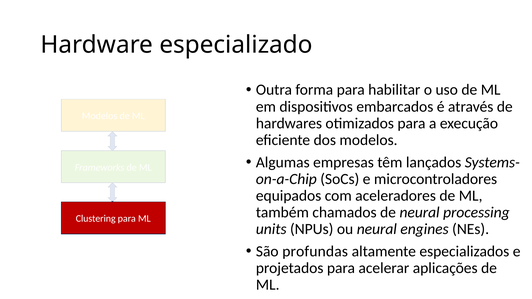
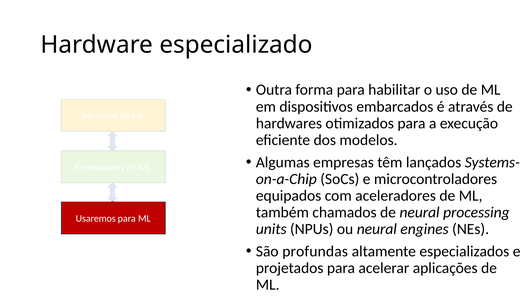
Clustering: Clustering -> Usaremos
